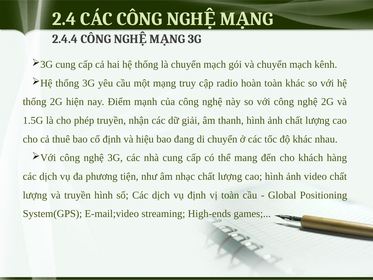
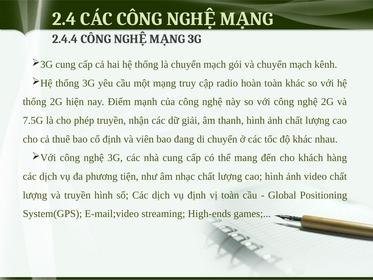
1.5G: 1.5G -> 7.5G
hiệu: hiệu -> viên
